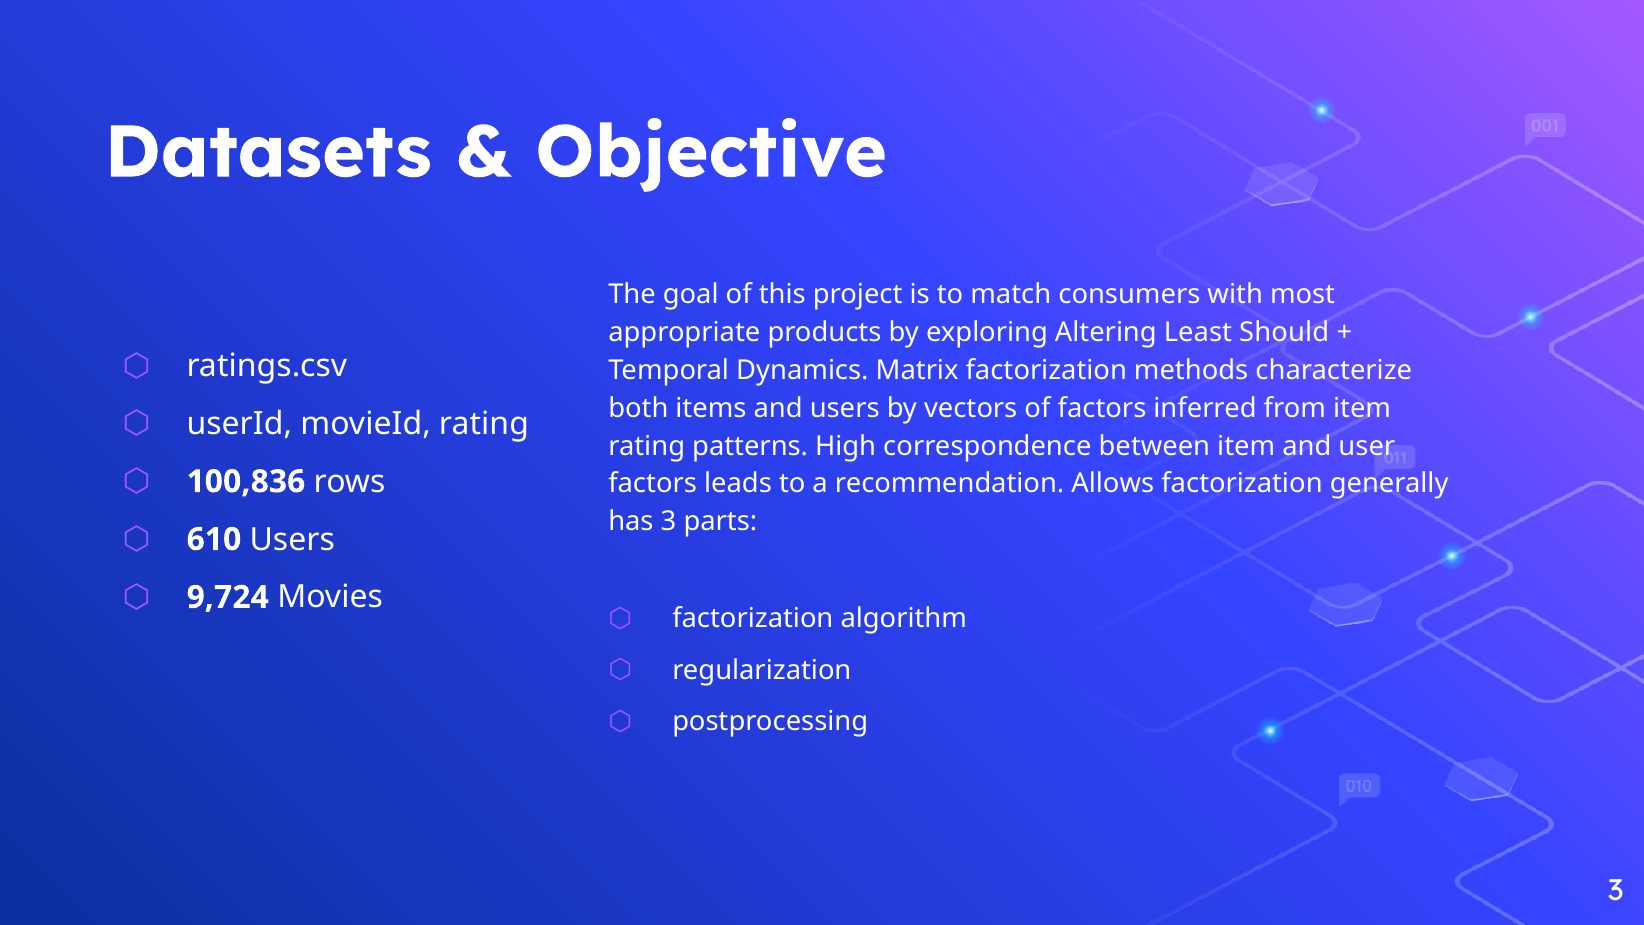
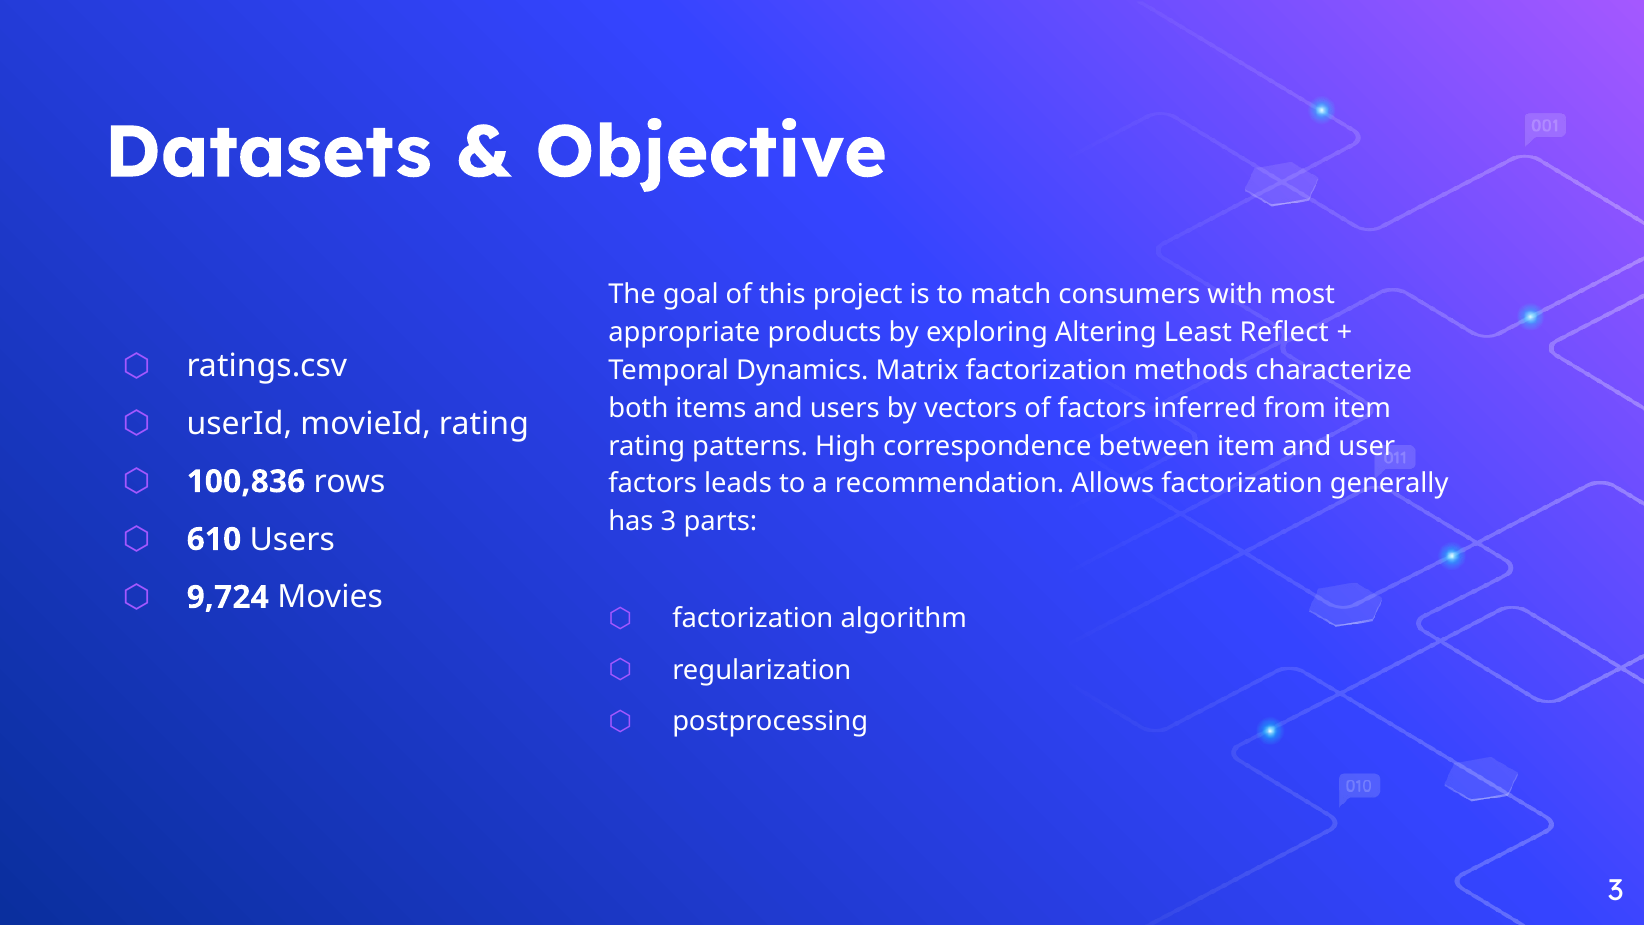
Should: Should -> Reflect
